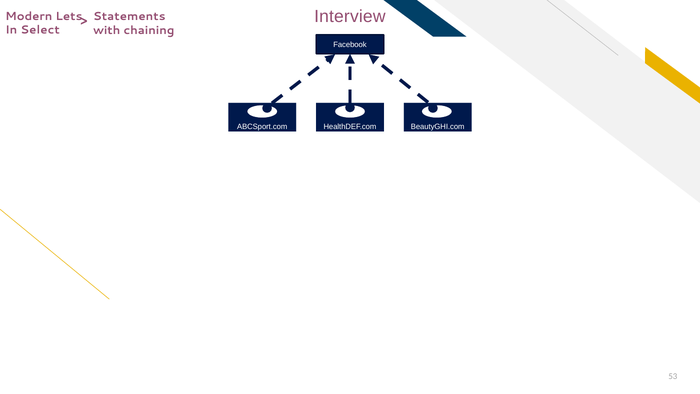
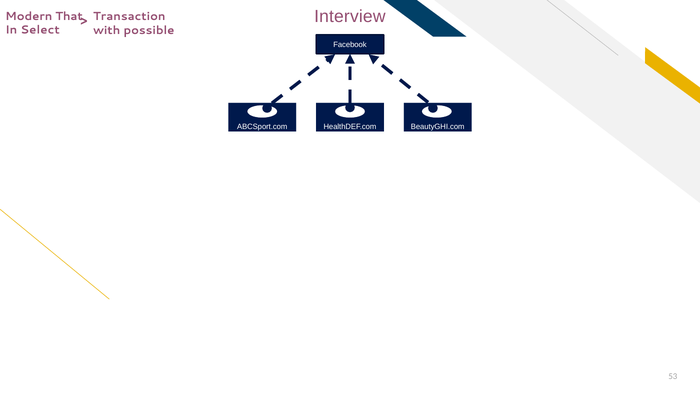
Lets: Lets -> That
Statements: Statements -> Transaction
chaining: chaining -> possible
